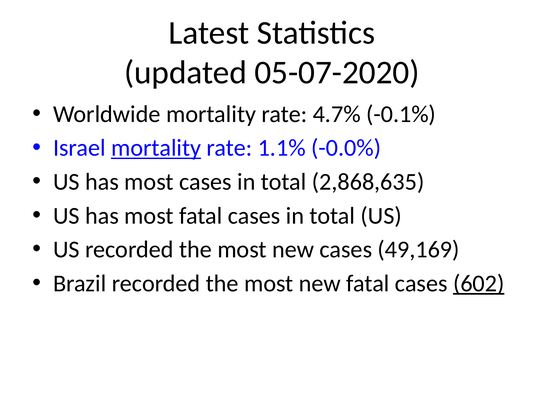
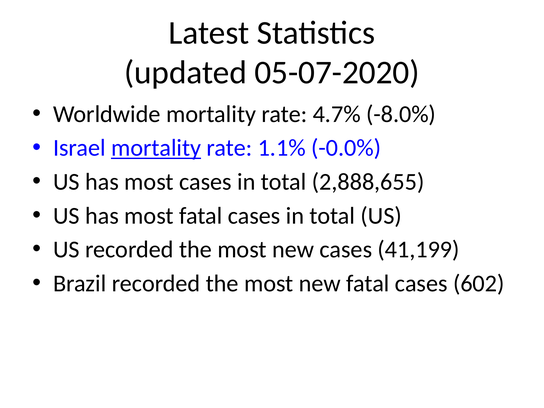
-0.1%: -0.1% -> -8.0%
2,868,635: 2,868,635 -> 2,888,655
49,169: 49,169 -> 41,199
602 underline: present -> none
